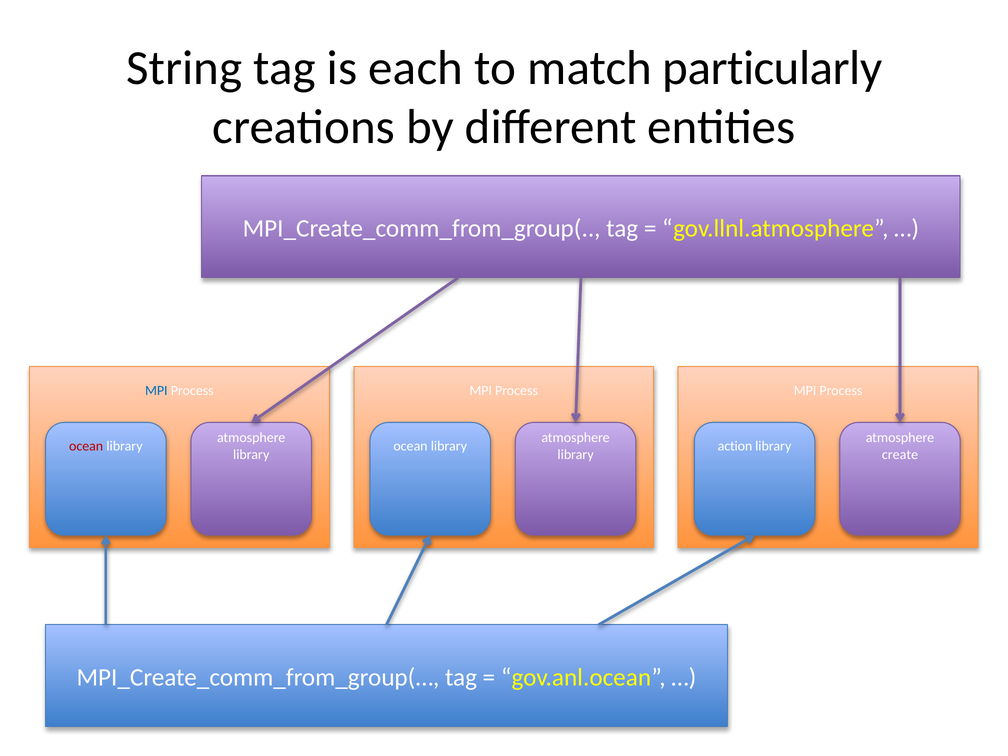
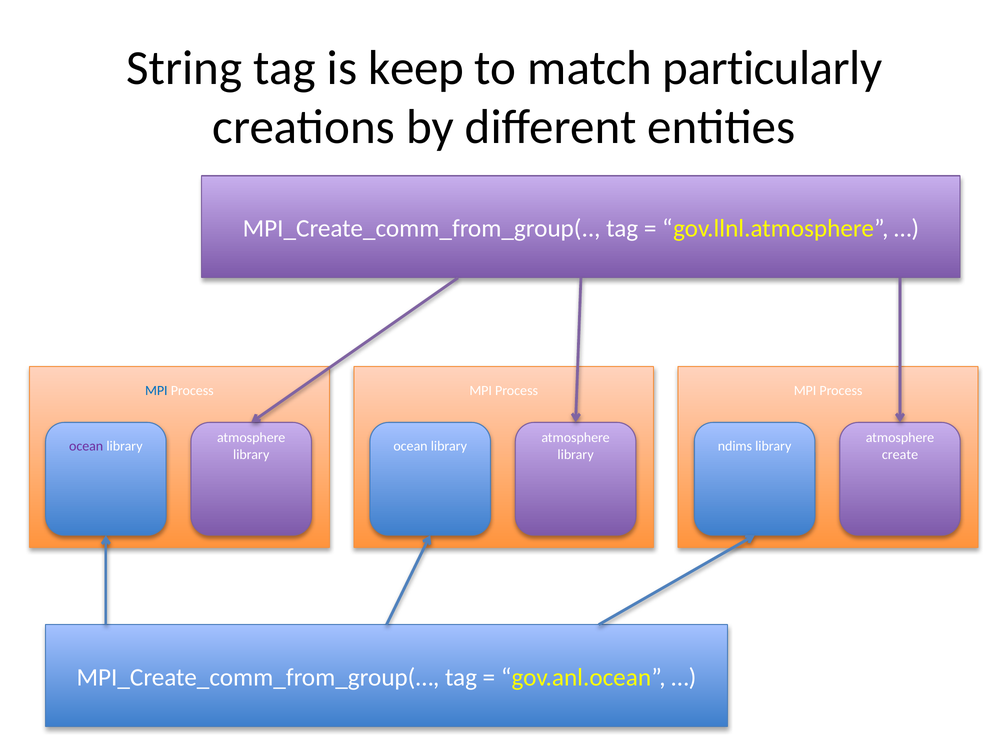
each: each -> keep
ocean at (86, 446) colour: red -> purple
action: action -> ndims
